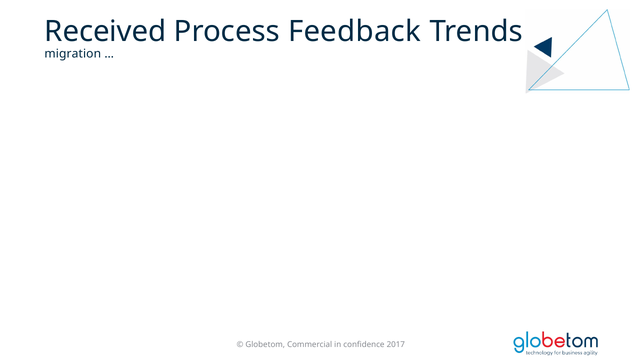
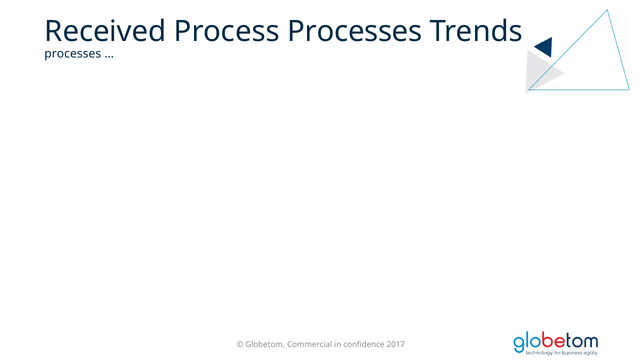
Process Feedback: Feedback -> Processes
migration at (73, 54): migration -> processes
